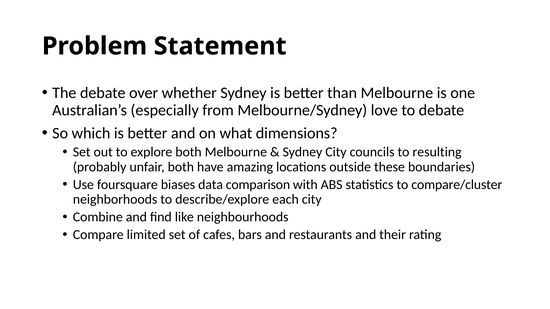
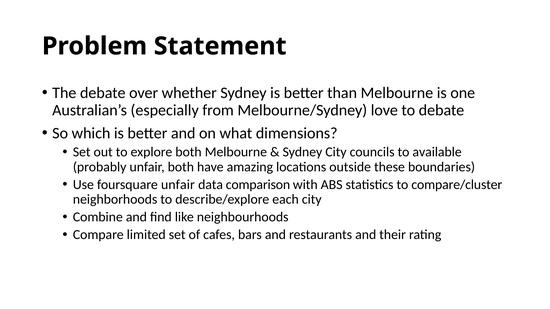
resulting: resulting -> available
foursquare biases: biases -> unfair
